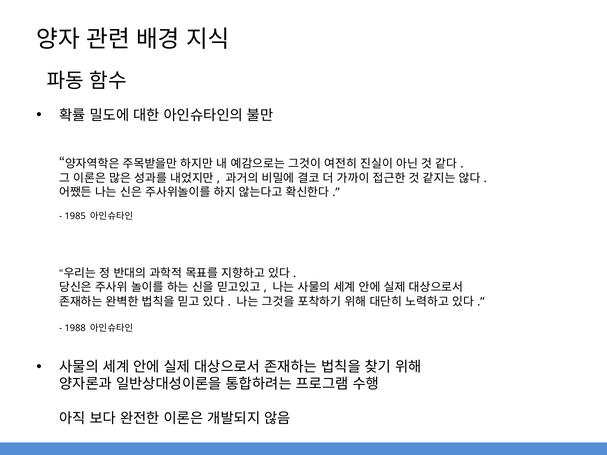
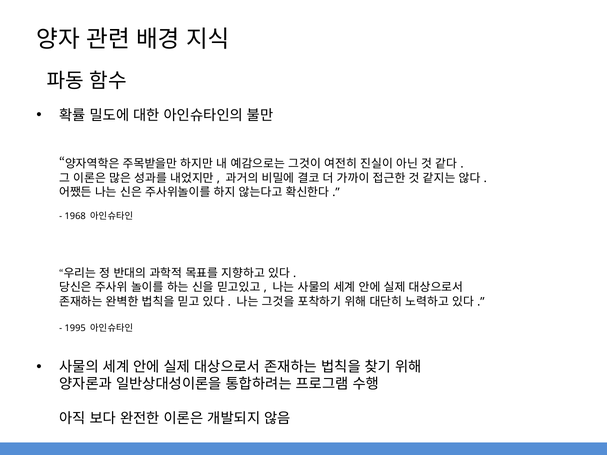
1985: 1985 -> 1968
1988: 1988 -> 1995
